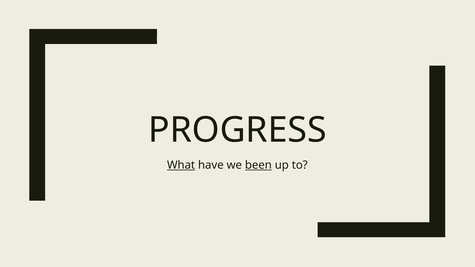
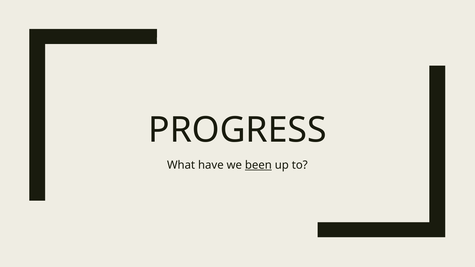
What underline: present -> none
